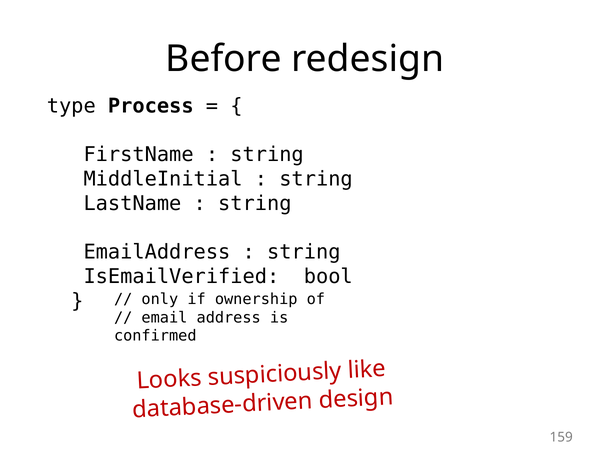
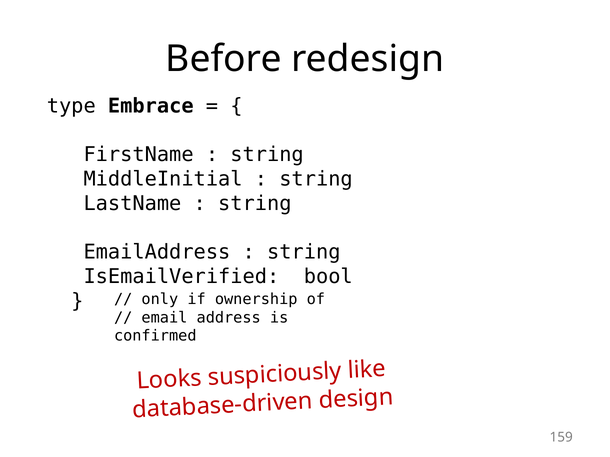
Process: Process -> Embrace
